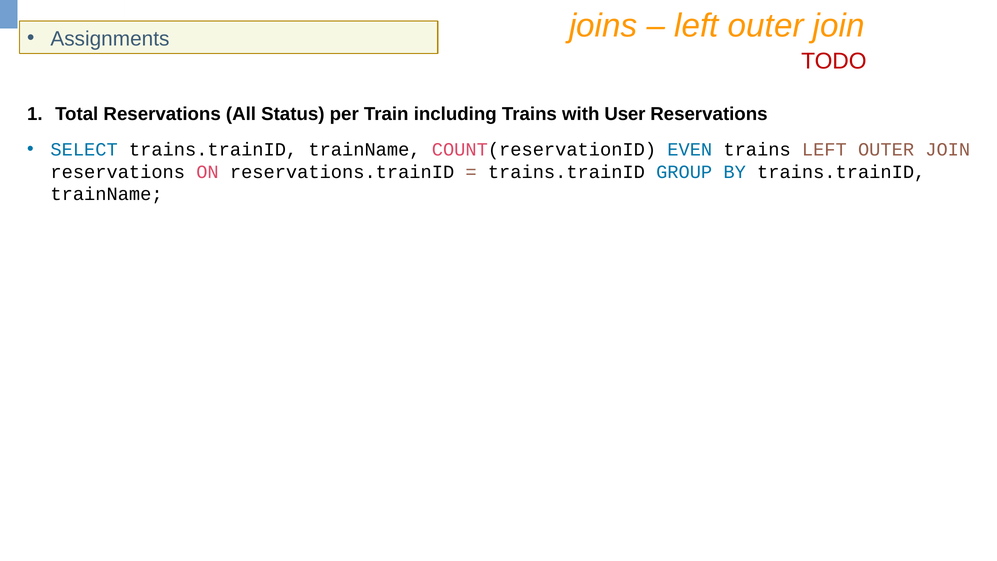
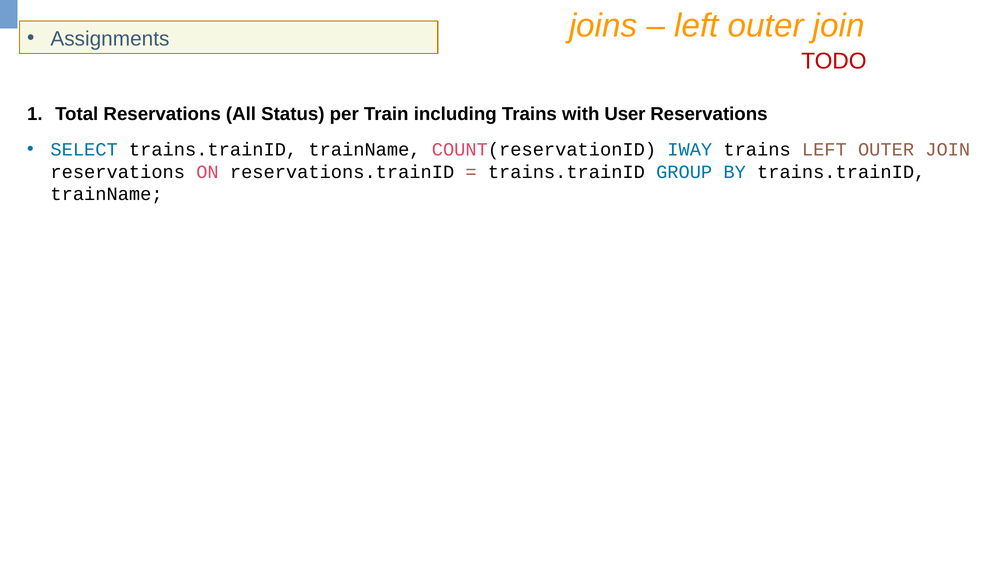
EVEN: EVEN -> IWAY
